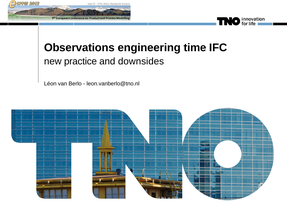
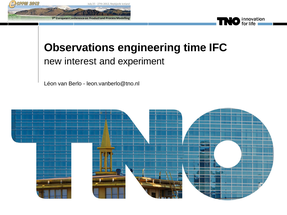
practice: practice -> interest
downsides: downsides -> experiment
